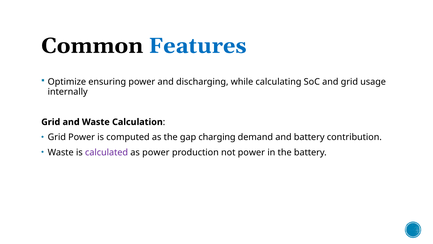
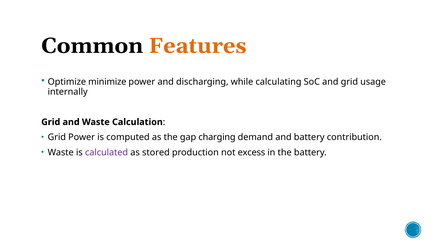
Features colour: blue -> orange
ensuring: ensuring -> minimize
as power: power -> stored
not power: power -> excess
